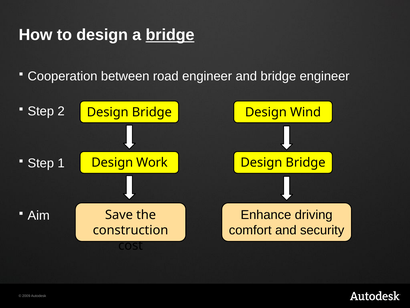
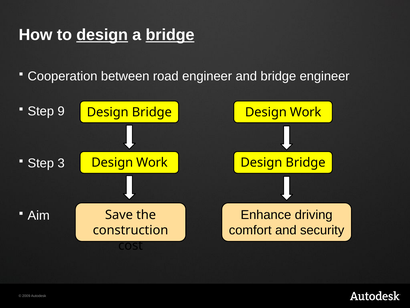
design at (102, 35) underline: none -> present
2: 2 -> 9
Wind at (306, 112): Wind -> Work
1: 1 -> 3
